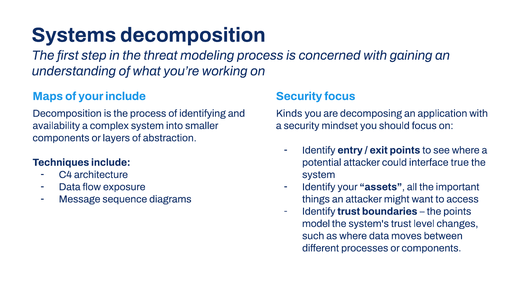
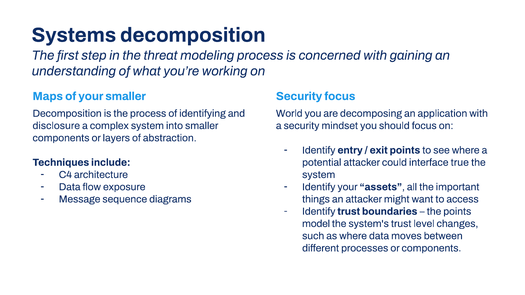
your include: include -> smaller
Kinds: Kinds -> World
availability: availability -> disclosure
